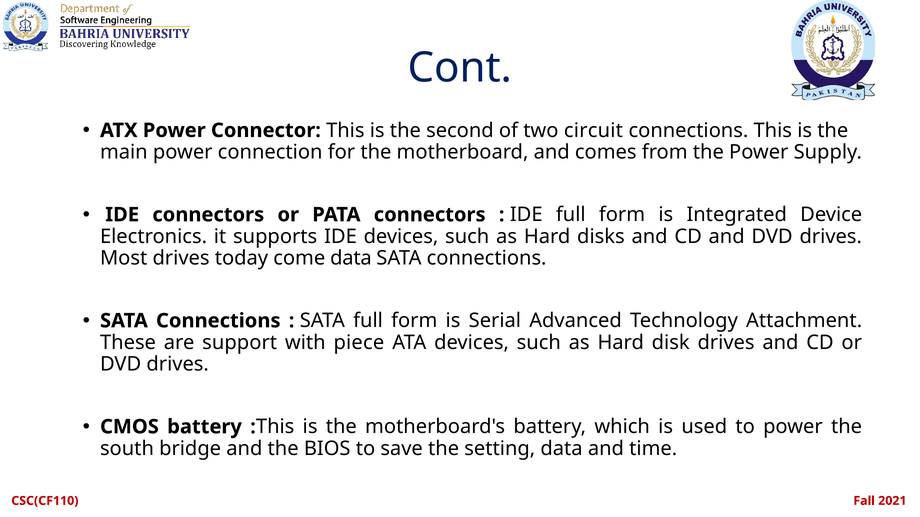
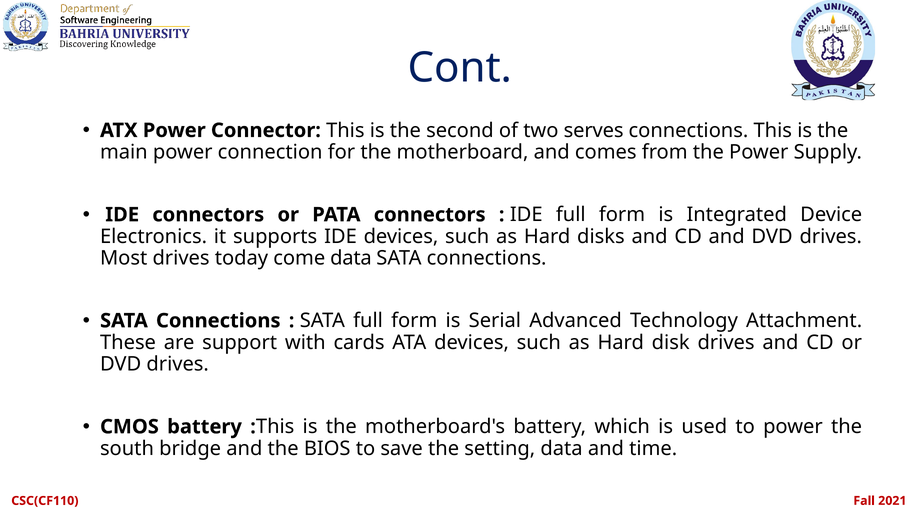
circuit: circuit -> serves
piece: piece -> cards
